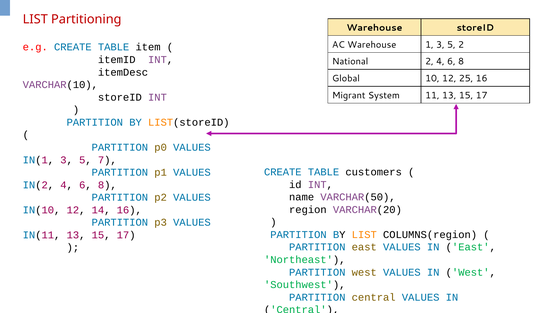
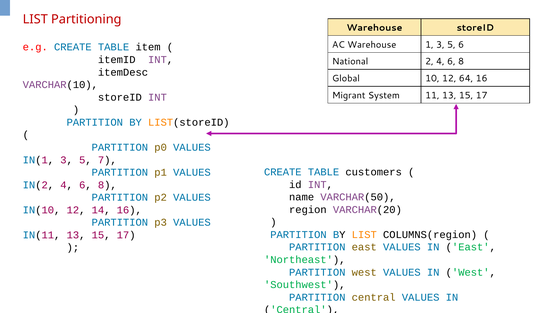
5 2: 2 -> 6
25: 25 -> 64
